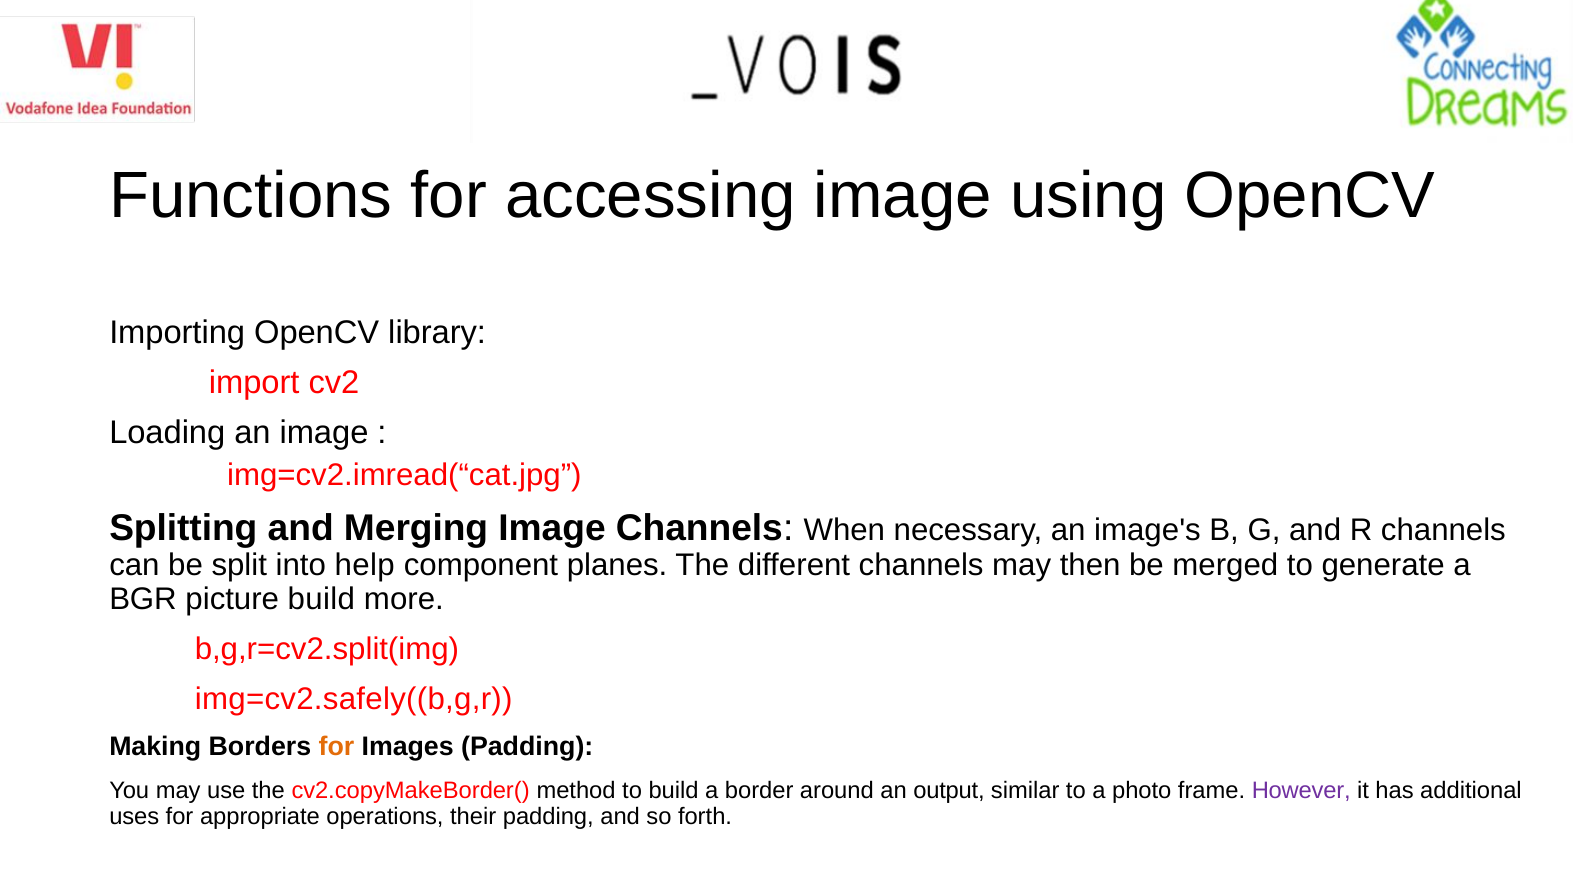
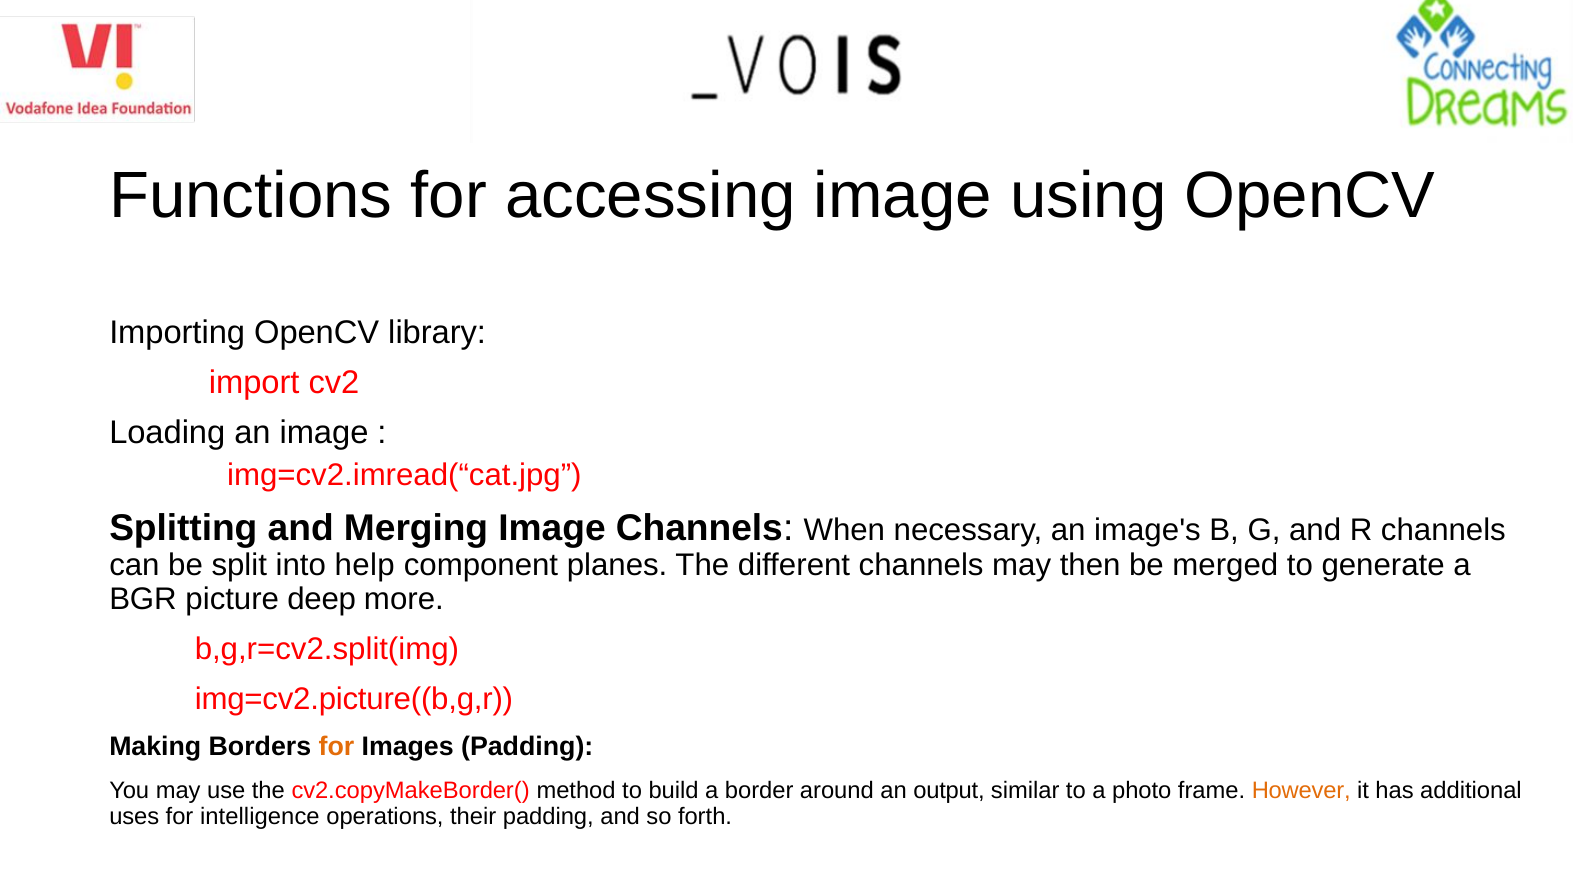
picture build: build -> deep
img=cv2.safely((b,g,r: img=cv2.safely((b,g,r -> img=cv2.picture((b,g,r
However colour: purple -> orange
appropriate: appropriate -> intelligence
